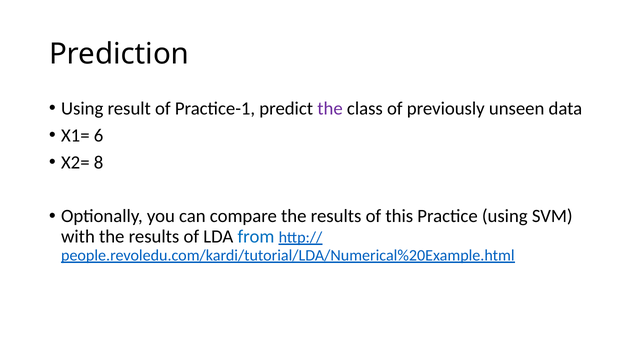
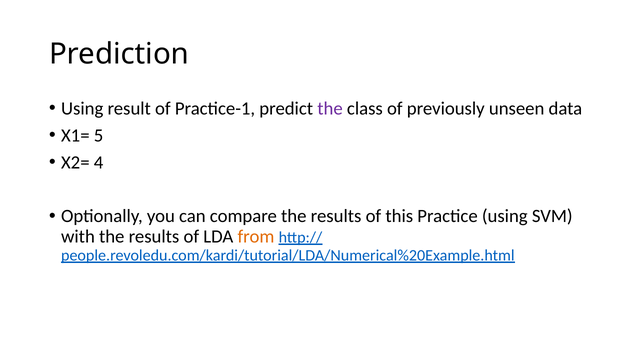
6: 6 -> 5
8: 8 -> 4
from colour: blue -> orange
